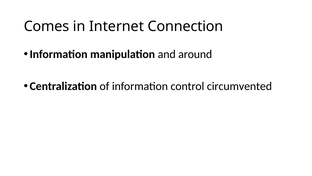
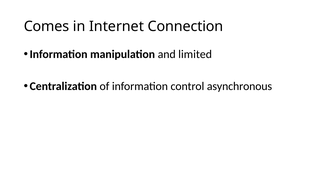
around: around -> limited
circumvented: circumvented -> asynchronous
